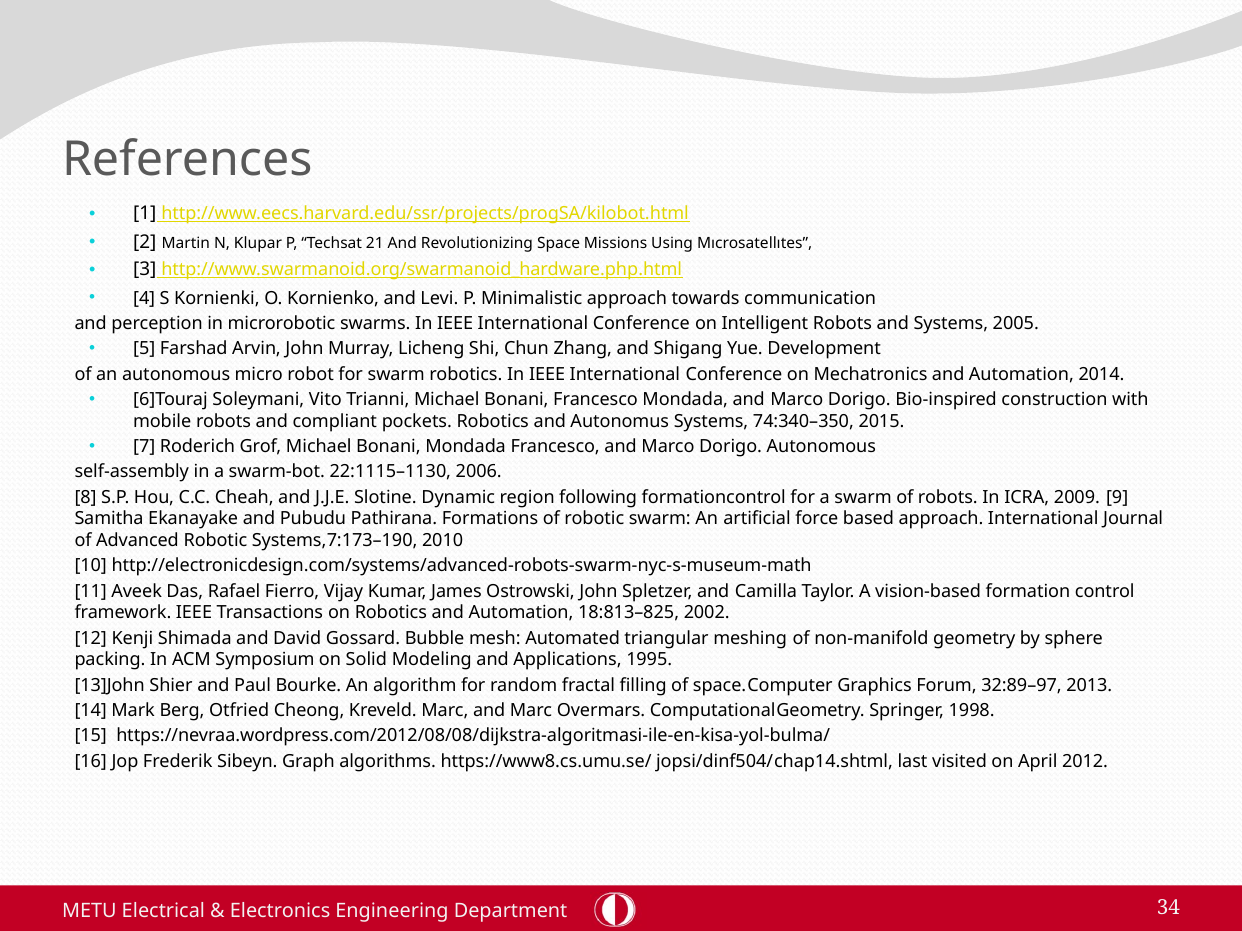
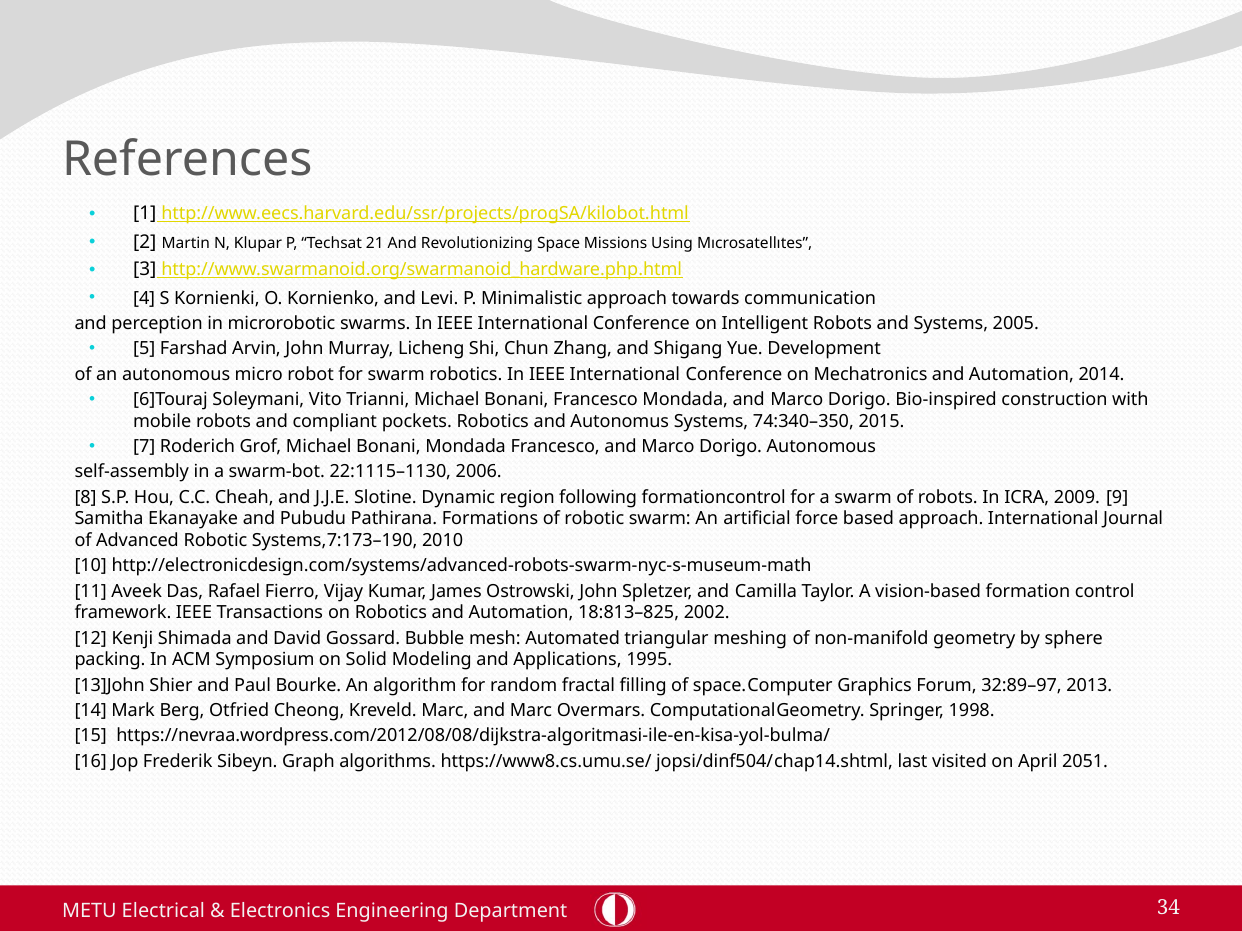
2012: 2012 -> 2051
